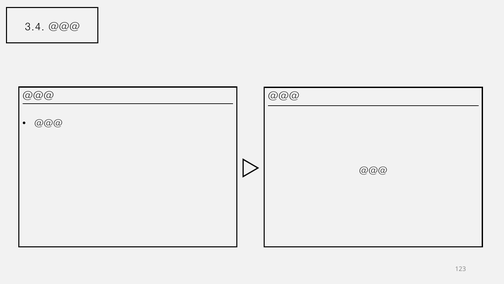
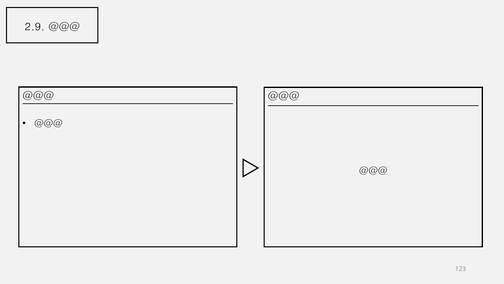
3.4: 3.4 -> 2.9
